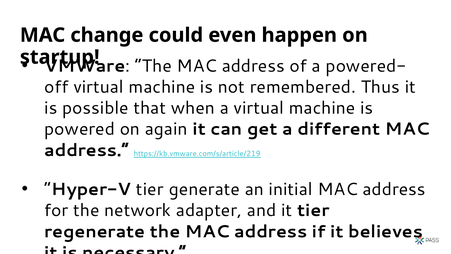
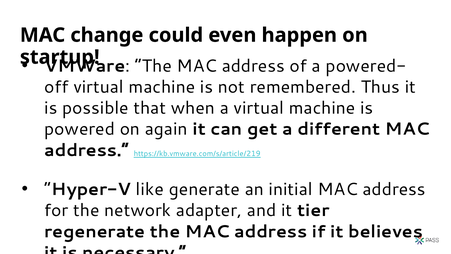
Hyper-V tier: tier -> like
